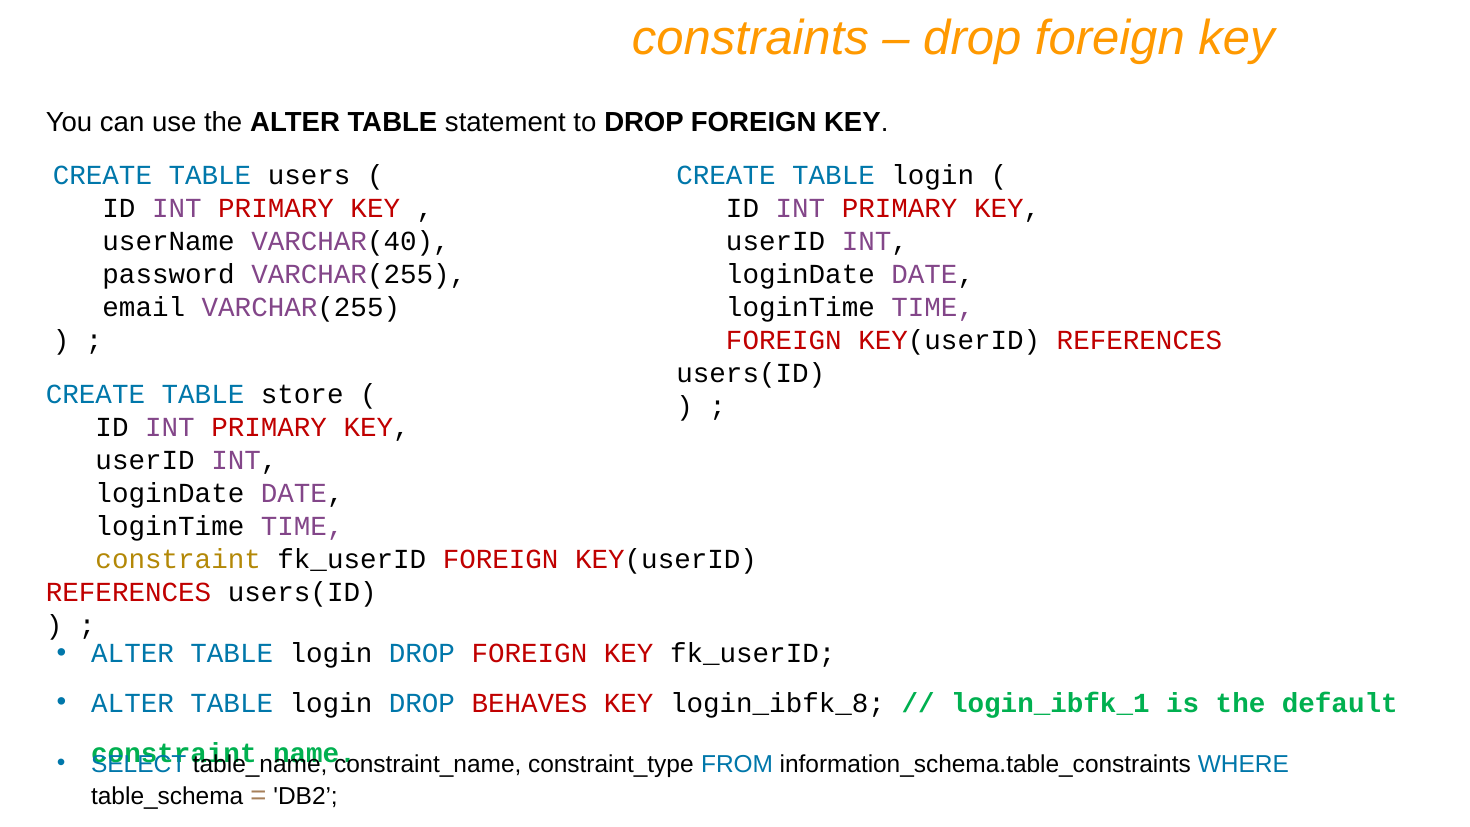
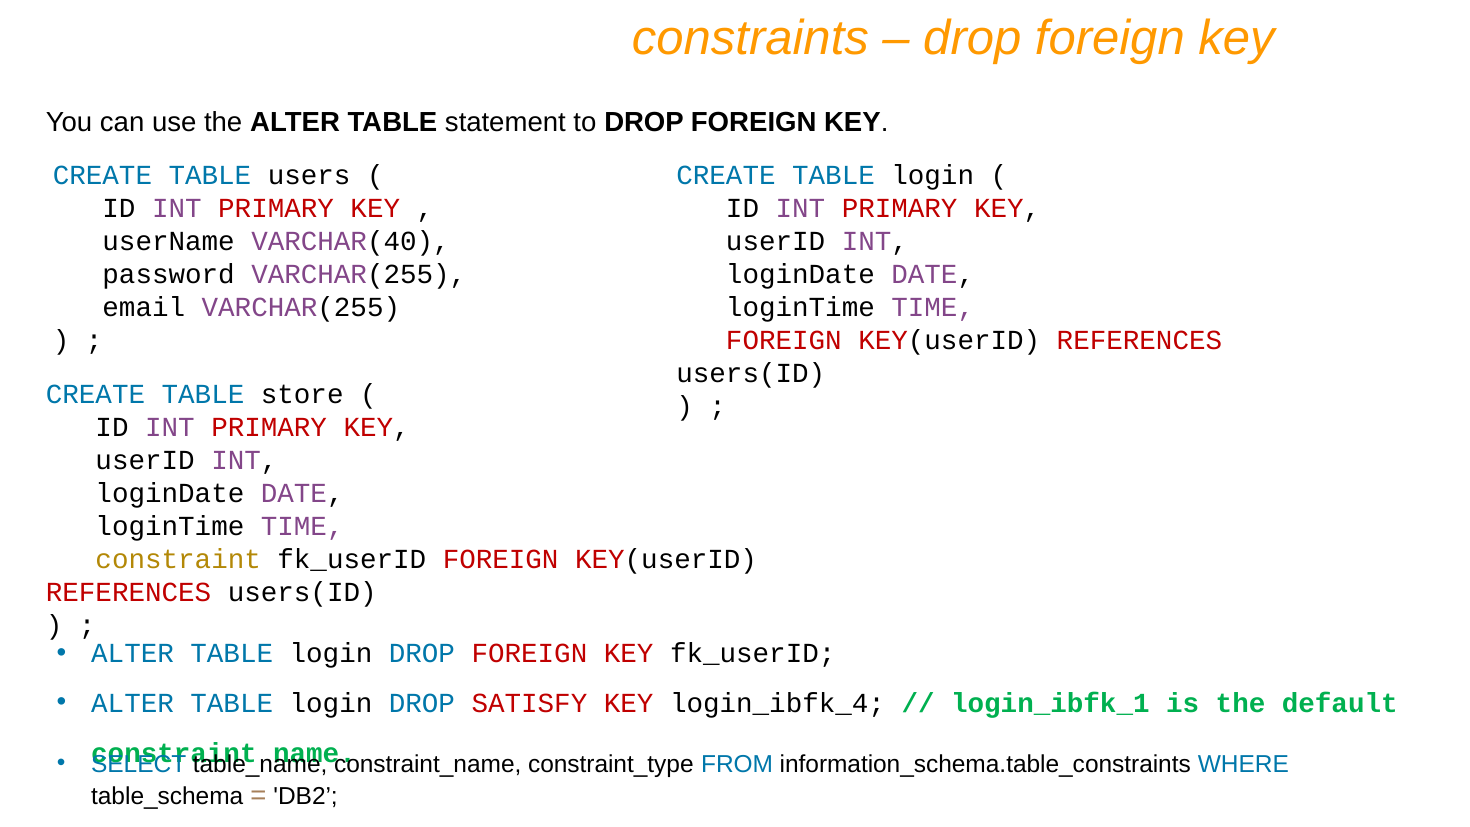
BEHAVES: BEHAVES -> SATISFY
login_ibfk_8: login_ibfk_8 -> login_ibfk_4
